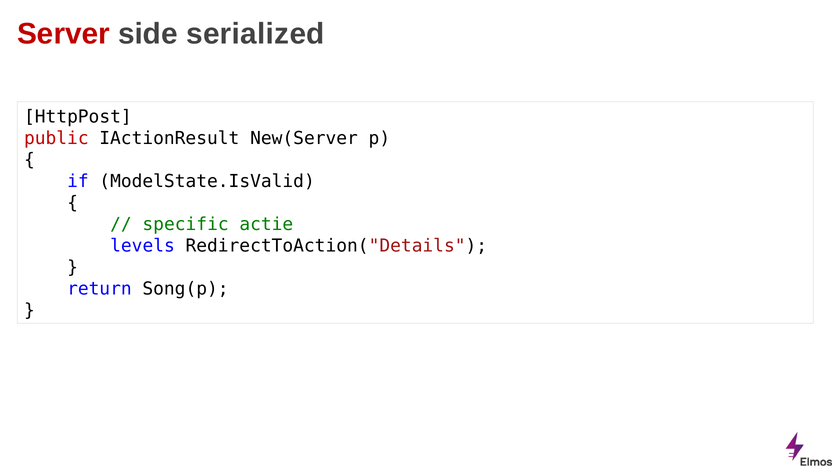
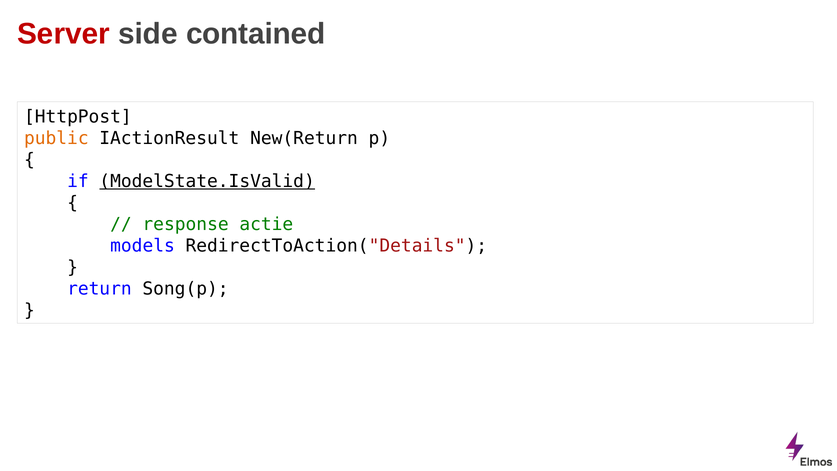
serialized: serialized -> contained
public colour: red -> orange
New(Server: New(Server -> New(Return
ModelState.IsValid underline: none -> present
specific: specific -> response
levels: levels -> models
